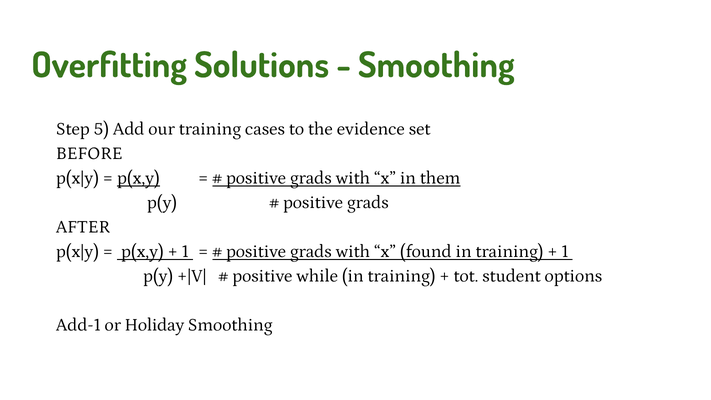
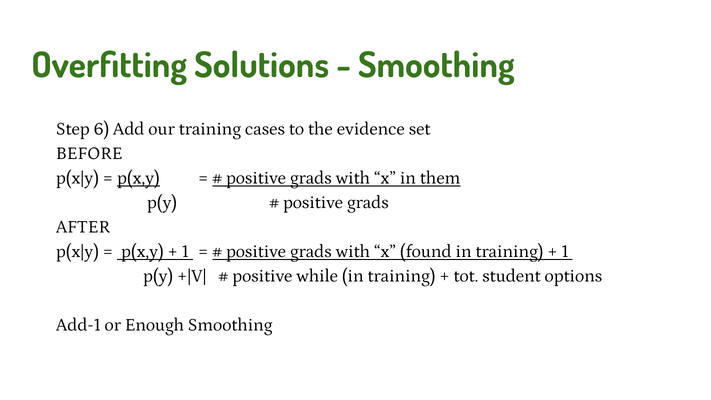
5: 5 -> 6
Holiday: Holiday -> Enough
